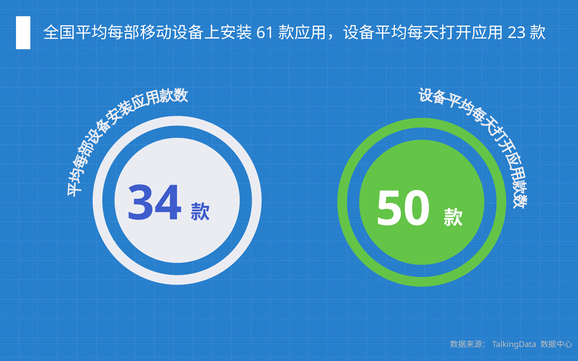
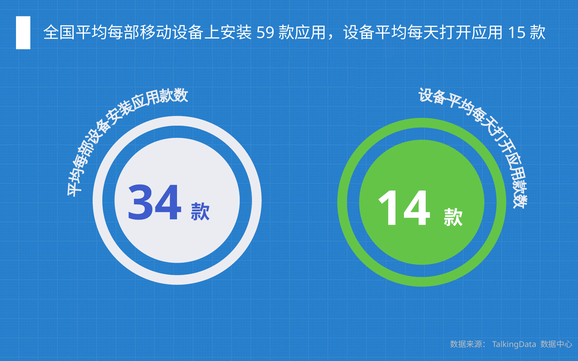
61: 61 -> 59
23: 23 -> 15
50: 50 -> 14
